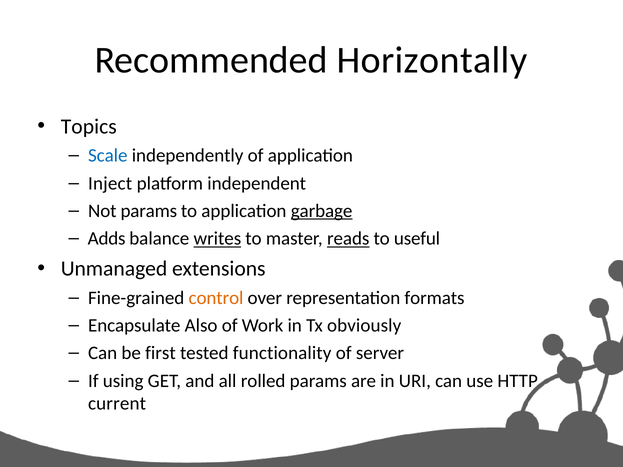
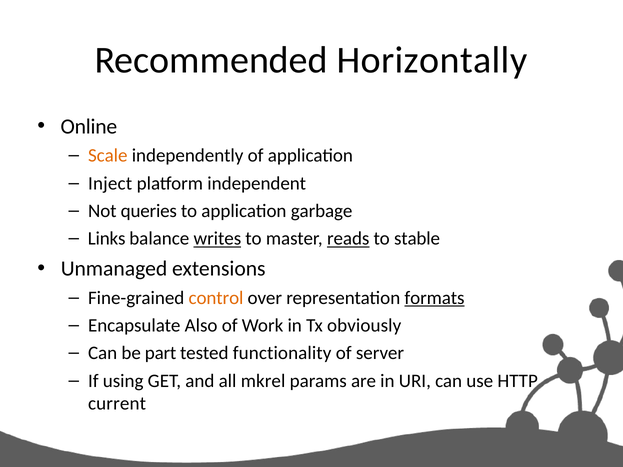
Topics: Topics -> Online
Scale colour: blue -> orange
Not params: params -> queries
garbage underline: present -> none
Adds: Adds -> Links
useful: useful -> stable
formats underline: none -> present
first: first -> part
rolled: rolled -> mkrel
